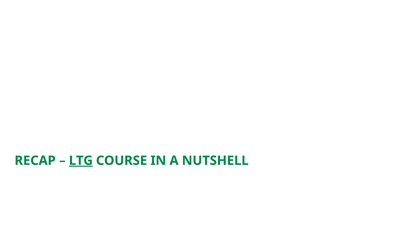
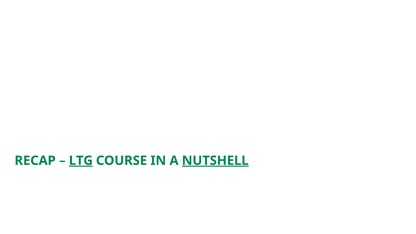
NUTSHELL underline: none -> present
